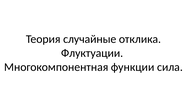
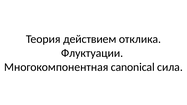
случайные: случайные -> действием
функции: функции -> canonical
